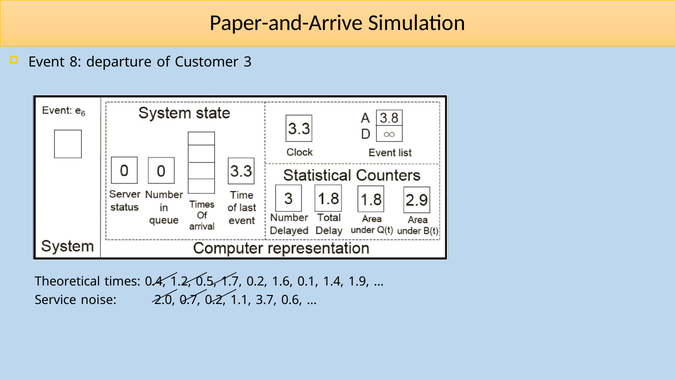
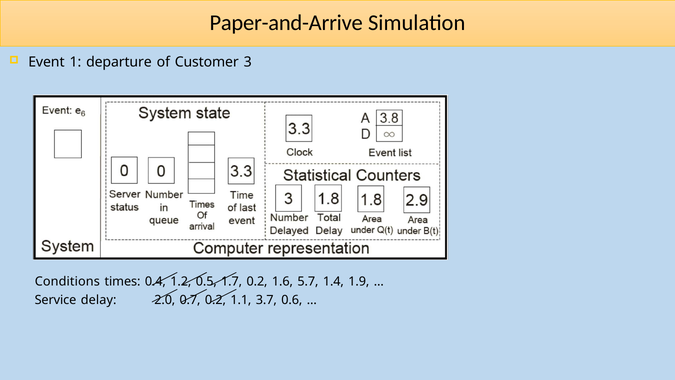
8: 8 -> 1
Theoretical: Theoretical -> Conditions
0.1: 0.1 -> 5.7
noise: noise -> delay
